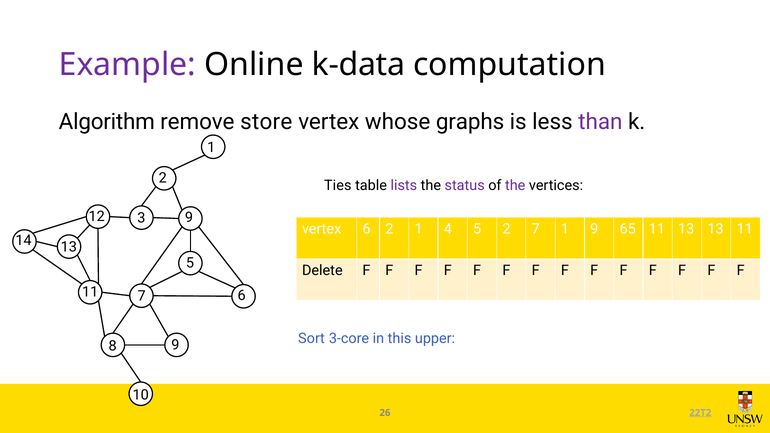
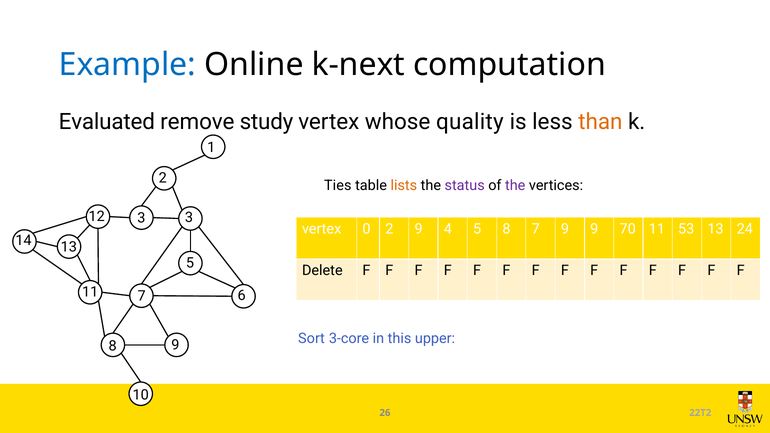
Example colour: purple -> blue
k-data: k-data -> k-next
Algorithm: Algorithm -> Evaluated
store: store -> study
graphs: graphs -> quality
than colour: purple -> orange
lists colour: purple -> orange
3 9: 9 -> 3
vertex 6: 6 -> 0
2 1: 1 -> 9
5 2: 2 -> 8
1 at (565, 229): 1 -> 9
65: 65 -> 70
11 13: 13 -> 53
13 11: 11 -> 24
22T2 underline: present -> none
